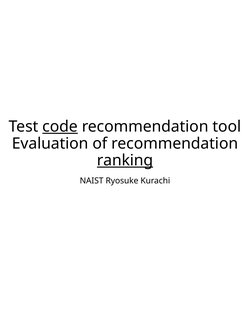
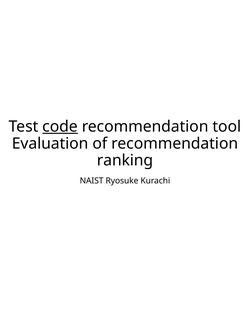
ranking underline: present -> none
